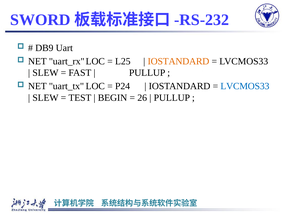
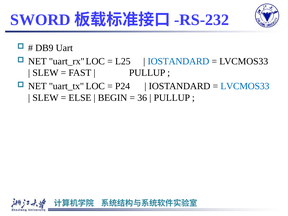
IOSTANDARD at (178, 61) colour: orange -> blue
TEST: TEST -> ELSE
26: 26 -> 36
